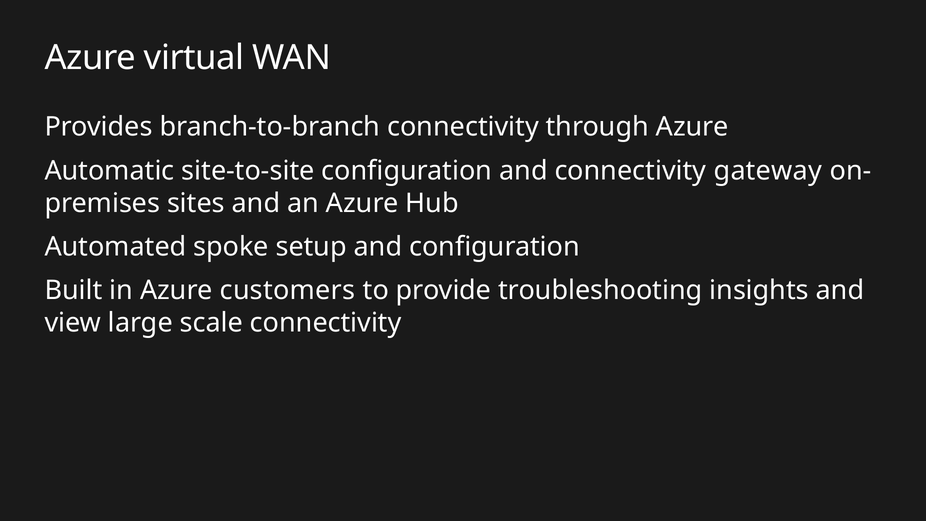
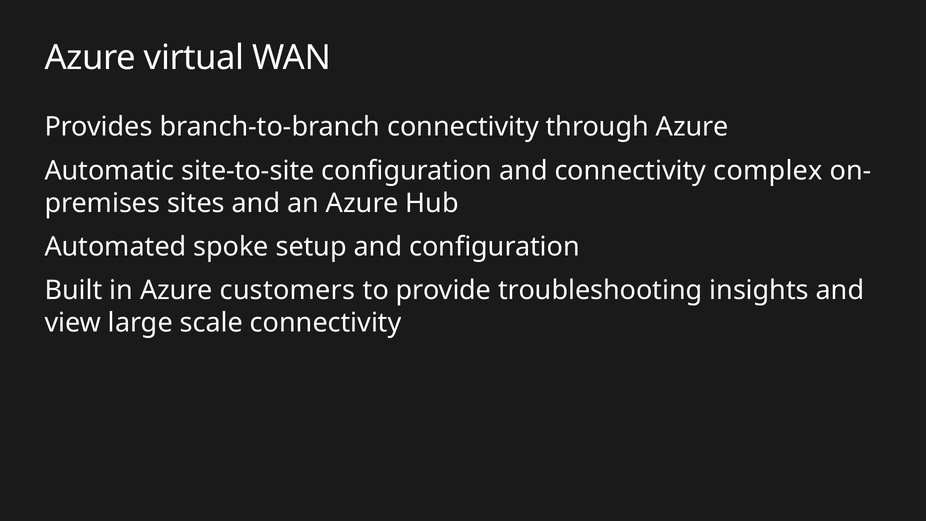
gateway: gateway -> complex
